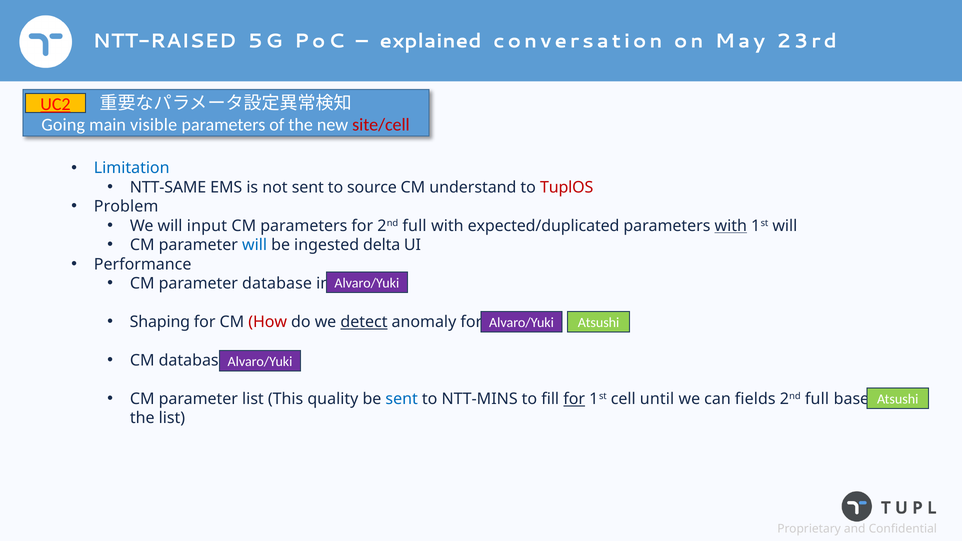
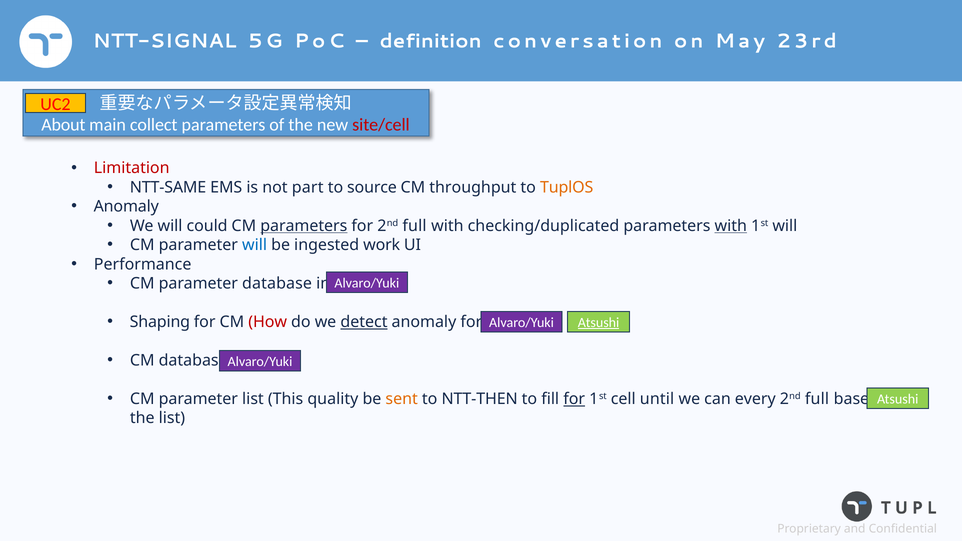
NTT-RAISED: NTT-RAISED -> NTT-SIGNAL
explained: explained -> definition
UC2 underline: present -> none
Going: Going -> About
visible: visible -> collect
Limitation colour: blue -> red
not sent: sent -> part
understand: understand -> throughput
TuplOS colour: red -> orange
Problem at (126, 207): Problem -> Anomaly
input: input -> could
parameters at (304, 226) underline: none -> present
expected/duplicated: expected/duplicated -> checking/duplicated
delta: delta -> work
Atsushi at (599, 323) underline: none -> present
sent at (402, 399) colour: blue -> orange
NTT-MINS: NTT-MINS -> NTT-THEN
fields: fields -> every
